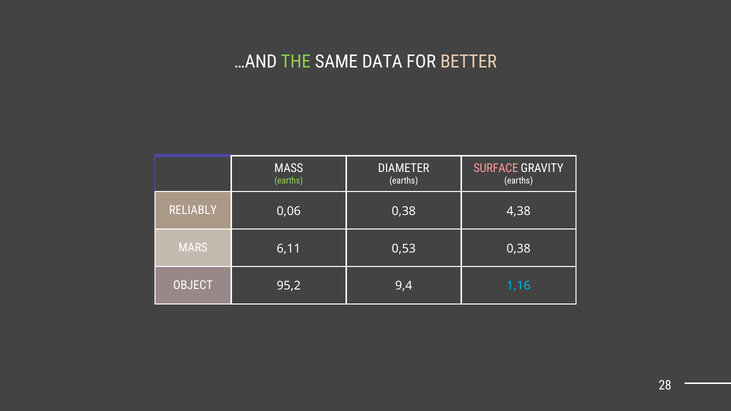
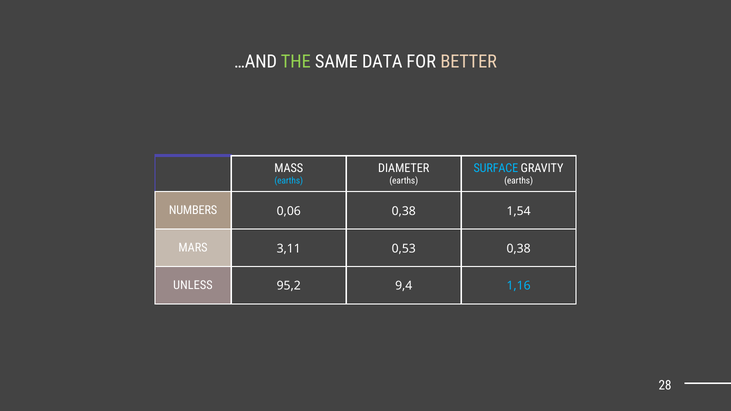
SURFACE colour: pink -> light blue
earths at (289, 181) colour: light green -> light blue
RELIABLY: RELIABLY -> NUMBERS
4,38: 4,38 -> 1,54
6,11: 6,11 -> 3,11
OBJECT: OBJECT -> UNLESS
